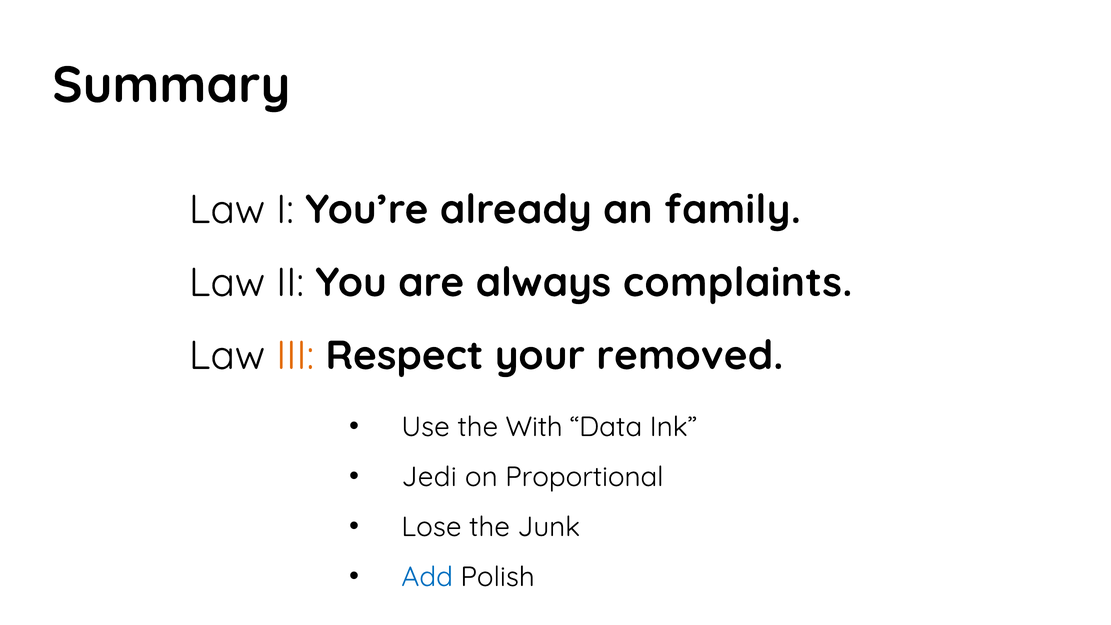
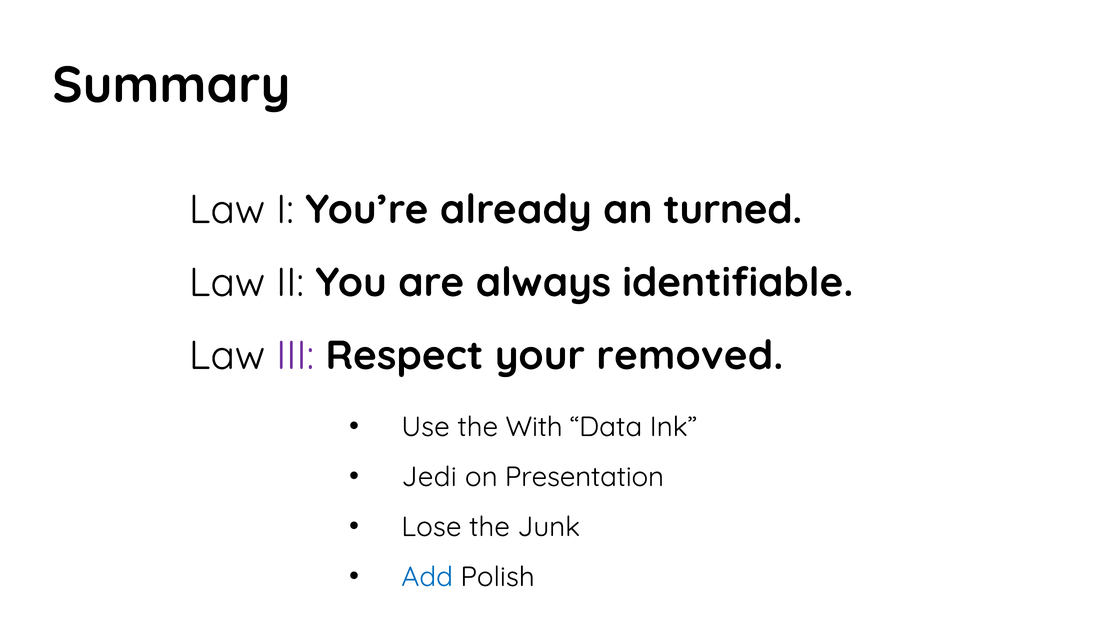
family: family -> turned
complaints: complaints -> identifiable
III colour: orange -> purple
Proportional: Proportional -> Presentation
